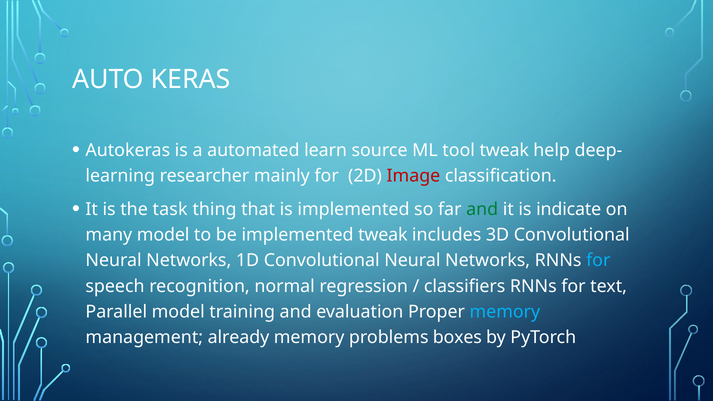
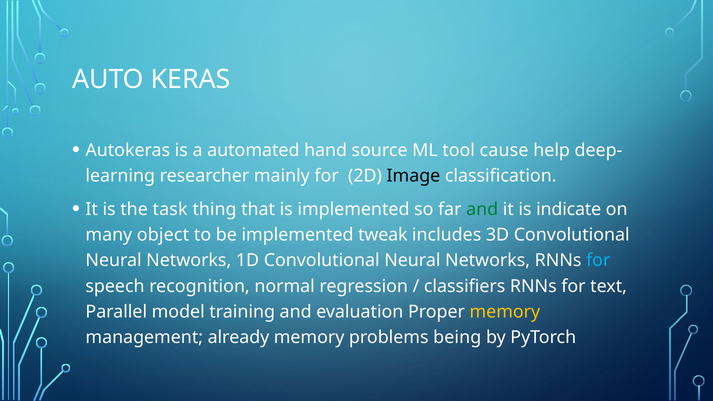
learn: learn -> hand
tool tweak: tweak -> cause
Image colour: red -> black
many model: model -> object
memory at (505, 312) colour: light blue -> yellow
boxes: boxes -> being
